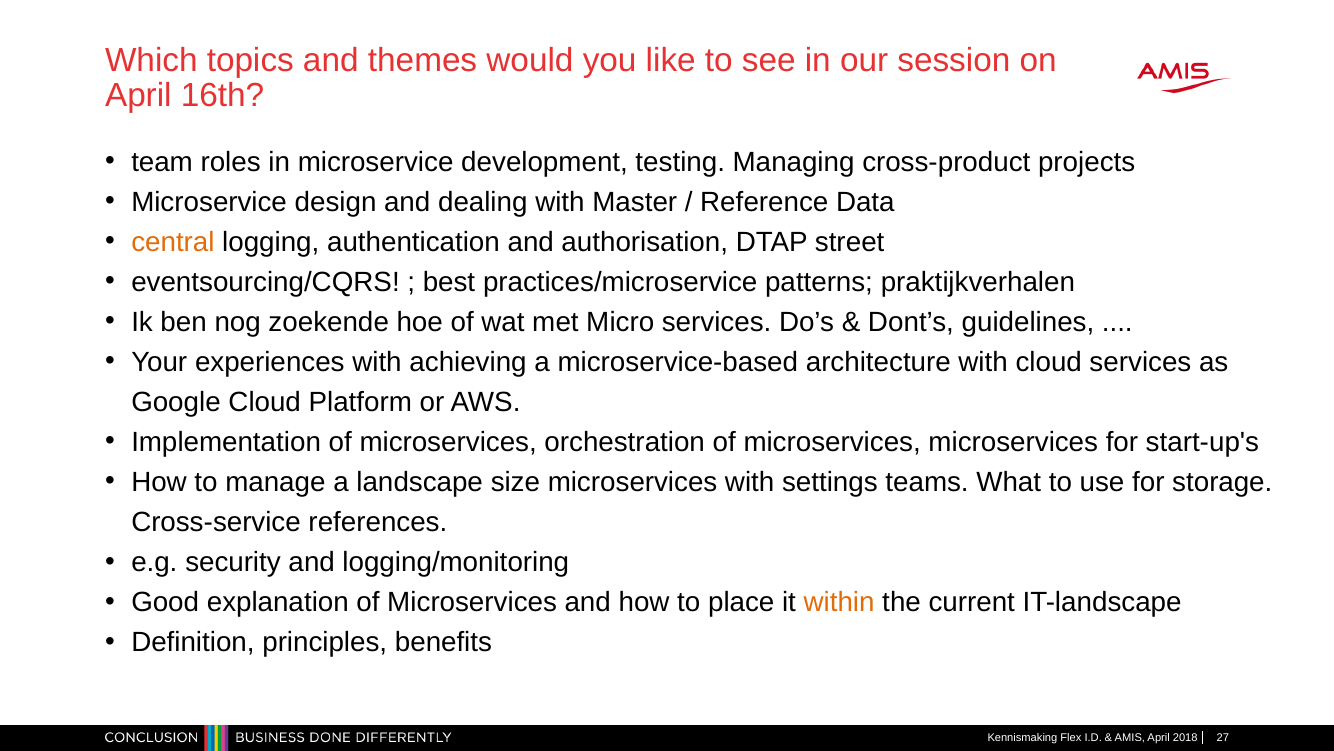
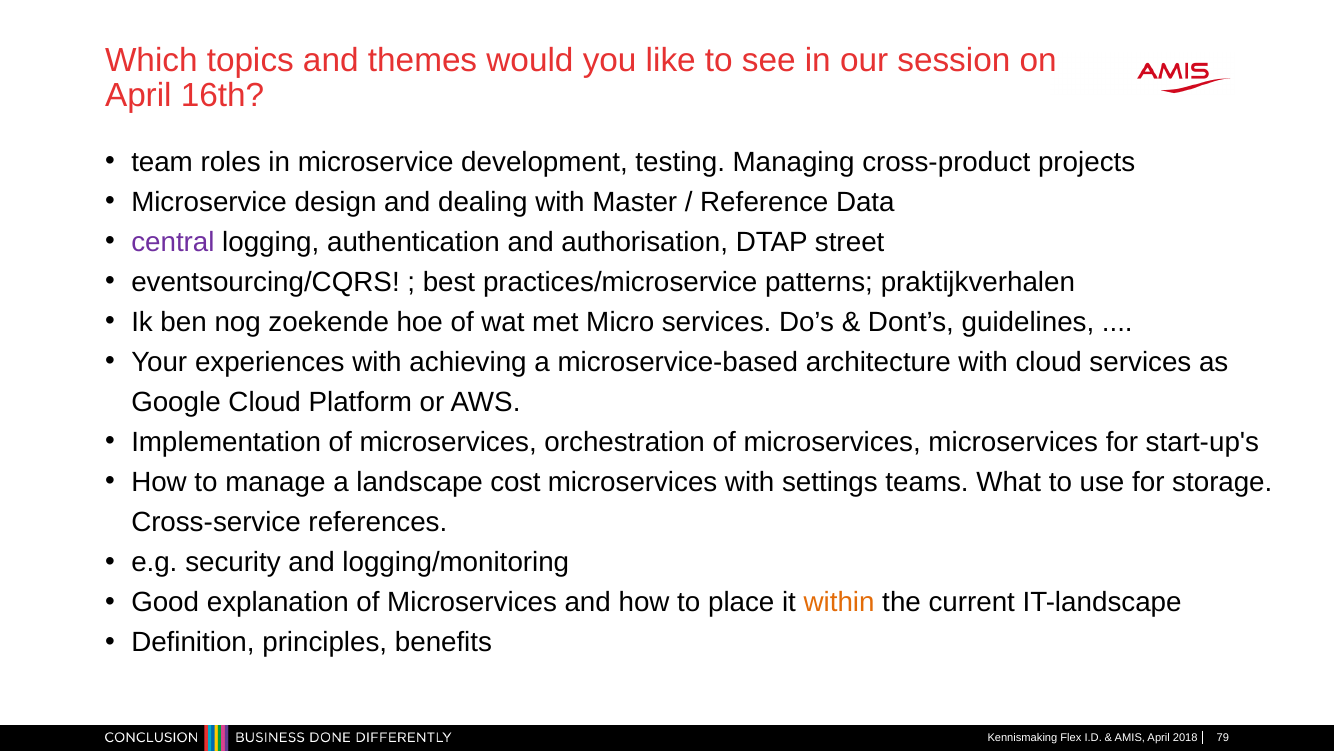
central colour: orange -> purple
size: size -> cost
27: 27 -> 79
